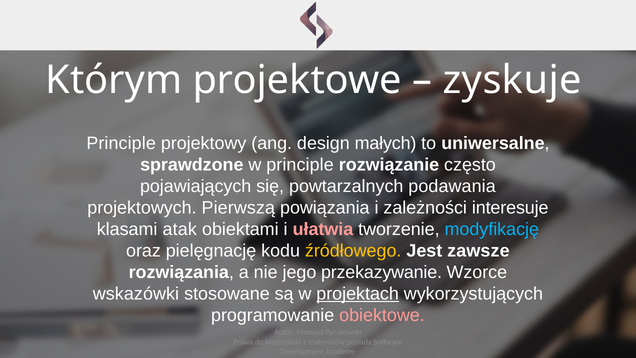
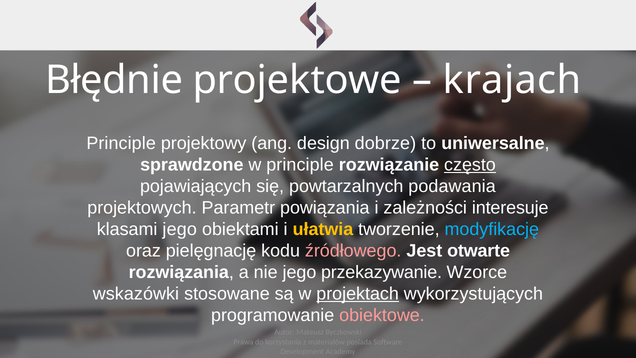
Którym: Którym -> Błędnie
zyskuje: zyskuje -> krajach
małych: małych -> dobrze
często underline: none -> present
Pierwszą: Pierwszą -> Parametr
klasami atak: atak -> jego
ułatwia colour: pink -> yellow
źródłowego colour: yellow -> pink
zawsze: zawsze -> otwarte
